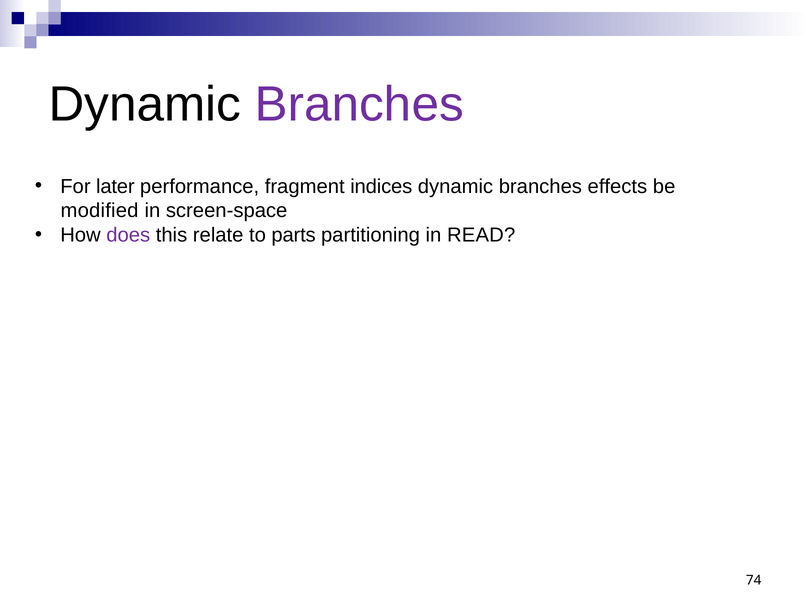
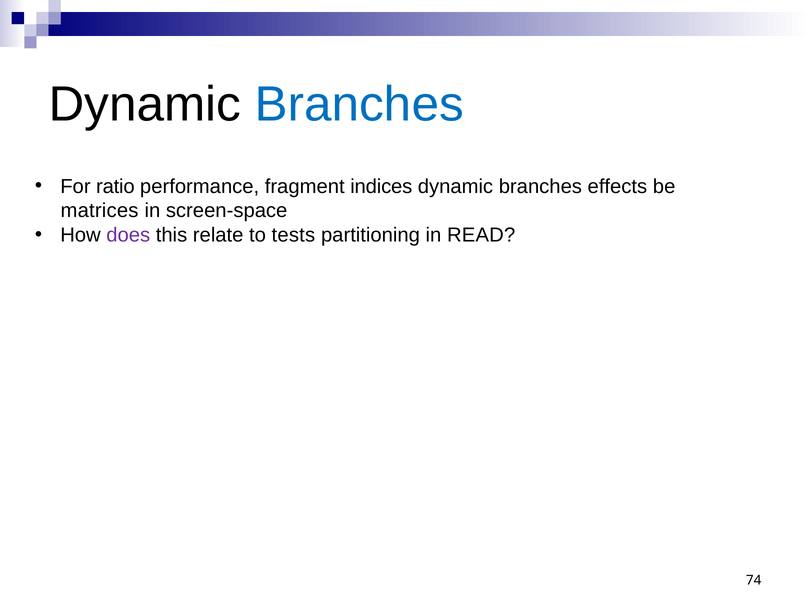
Branches at (359, 105) colour: purple -> blue
later: later -> ratio
modified: modified -> matrices
parts: parts -> tests
